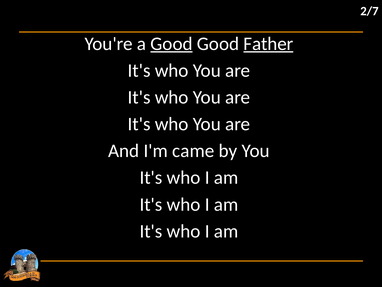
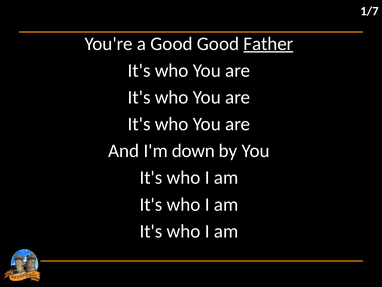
2/7: 2/7 -> 1/7
Good at (172, 44) underline: present -> none
came: came -> down
